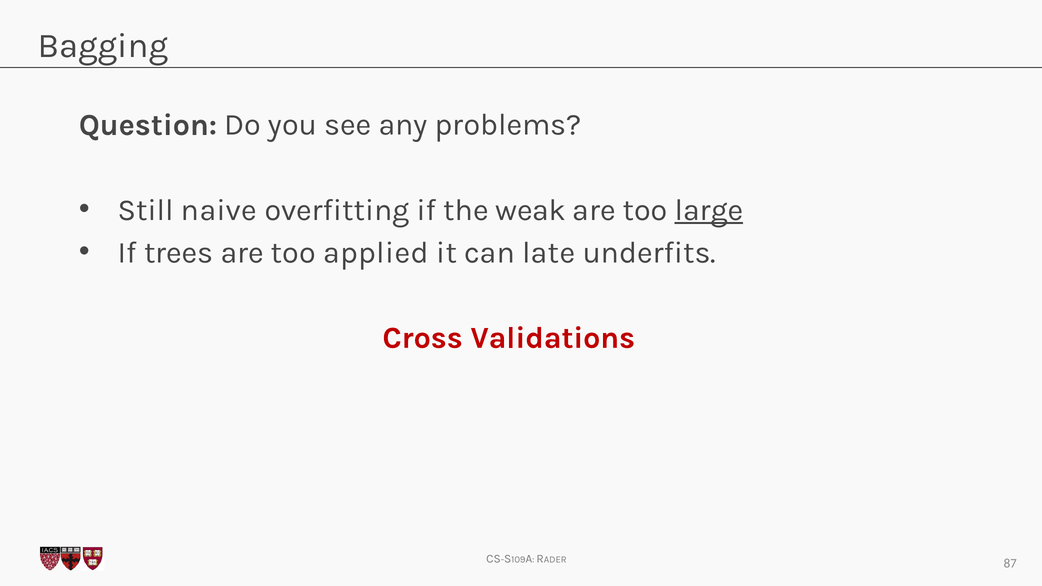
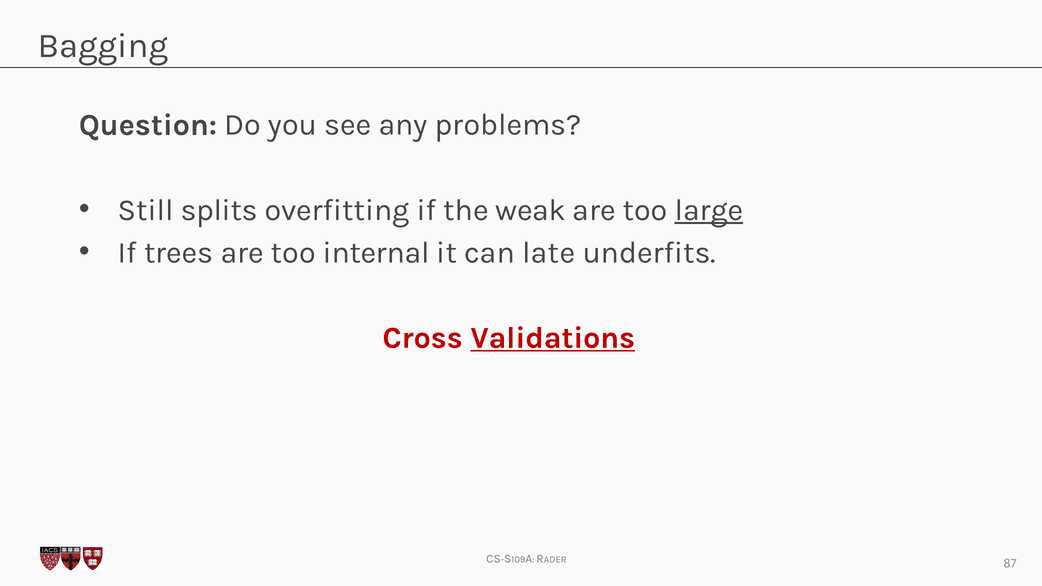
naive: naive -> splits
applied: applied -> internal
Validations underline: none -> present
